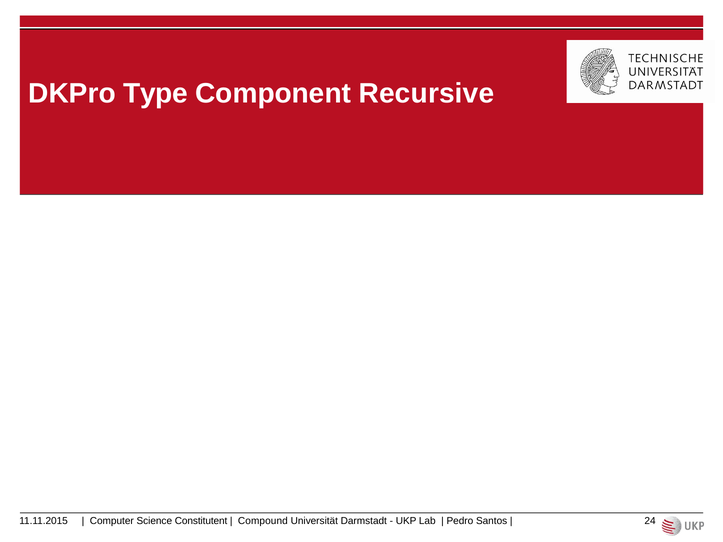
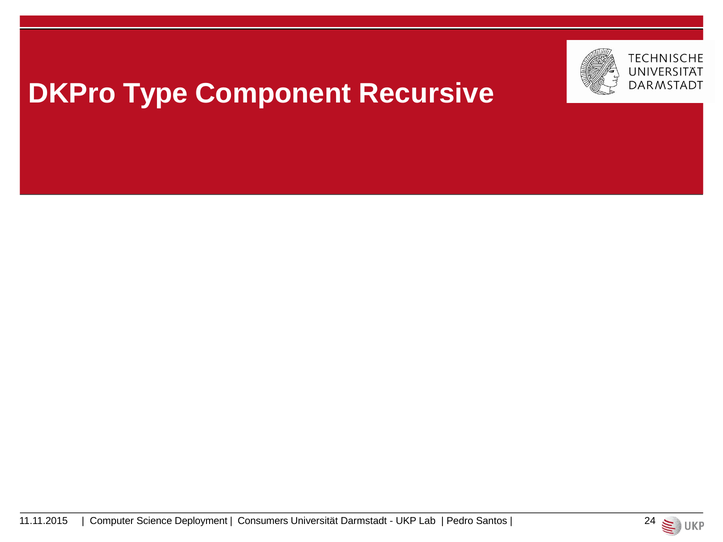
Constitutent: Constitutent -> Deployment
Compound: Compound -> Consumers
